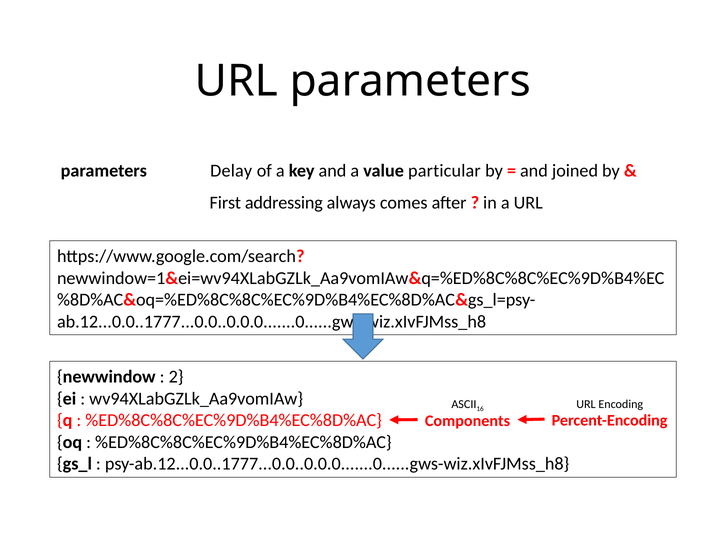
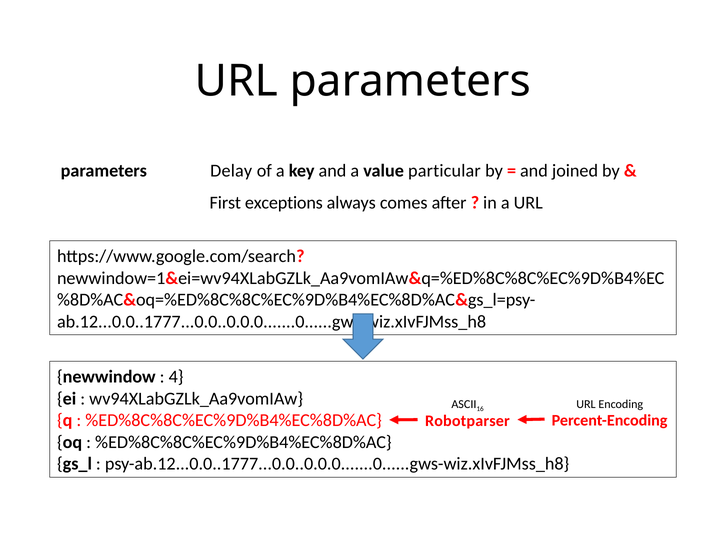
addressing: addressing -> exceptions
2: 2 -> 4
Components: Components -> Robotparser
